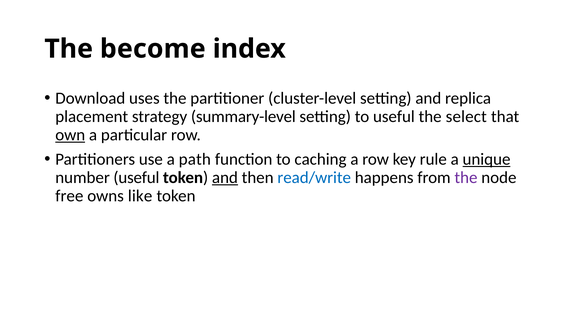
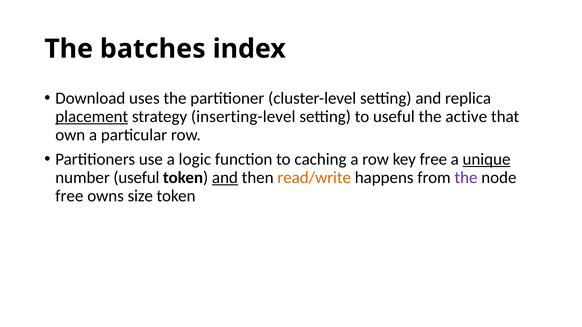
become: become -> batches
placement underline: none -> present
summary-level: summary-level -> inserting-level
select: select -> active
own underline: present -> none
path: path -> logic
key rule: rule -> free
read/write colour: blue -> orange
like: like -> size
